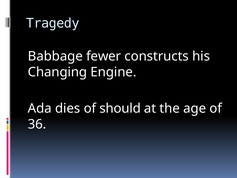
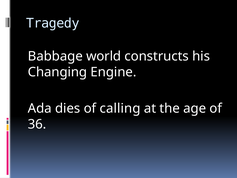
fewer: fewer -> world
should: should -> calling
